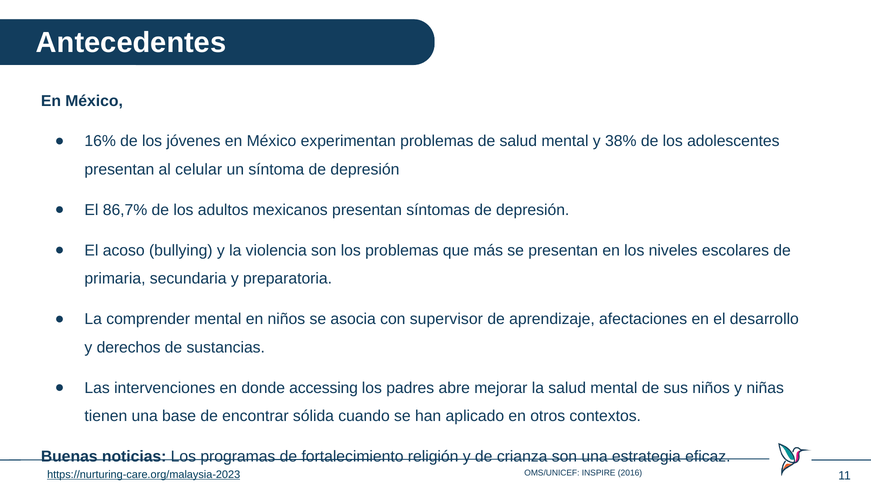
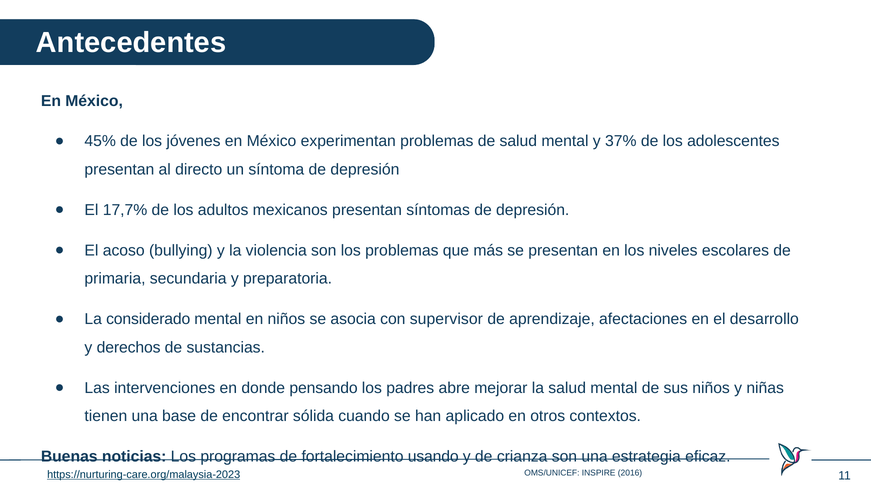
16%: 16% -> 45%
38%: 38% -> 37%
celular: celular -> directo
86,7%: 86,7% -> 17,7%
comprender: comprender -> considerado
accessing: accessing -> pensando
religión: religión -> usando
